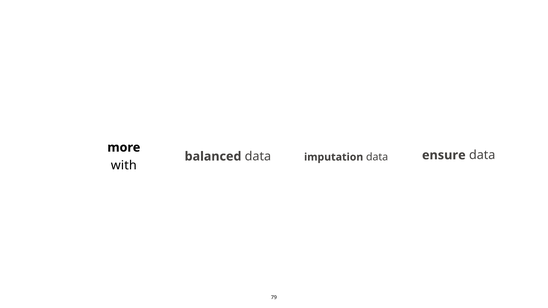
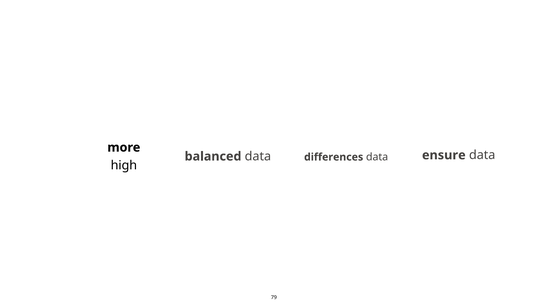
imputation: imputation -> differences
with: with -> high
